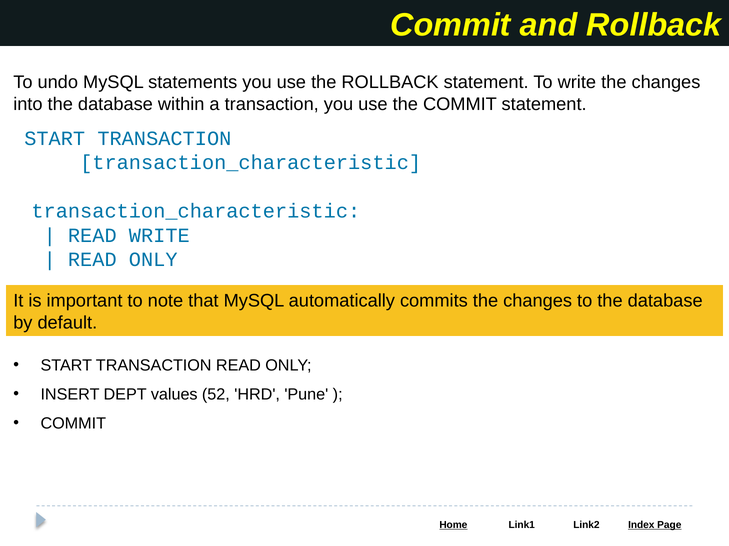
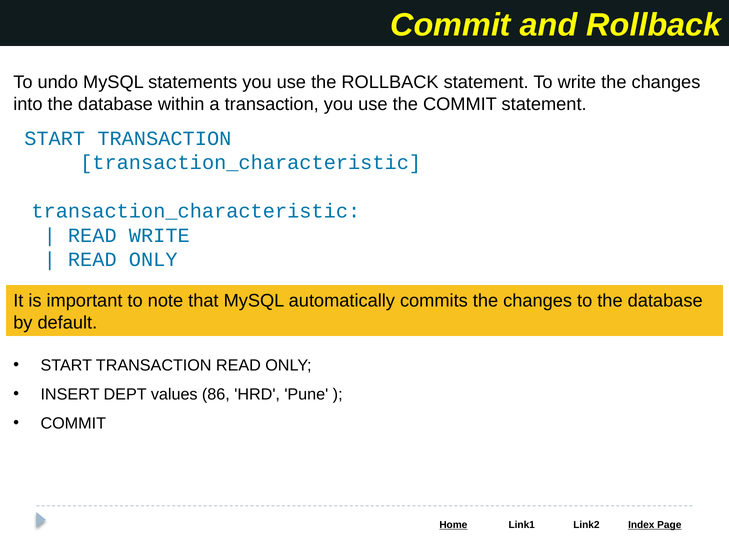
52: 52 -> 86
